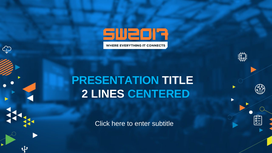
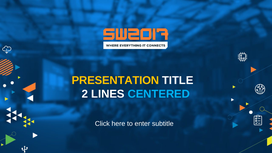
PRESENTATION colour: light blue -> yellow
